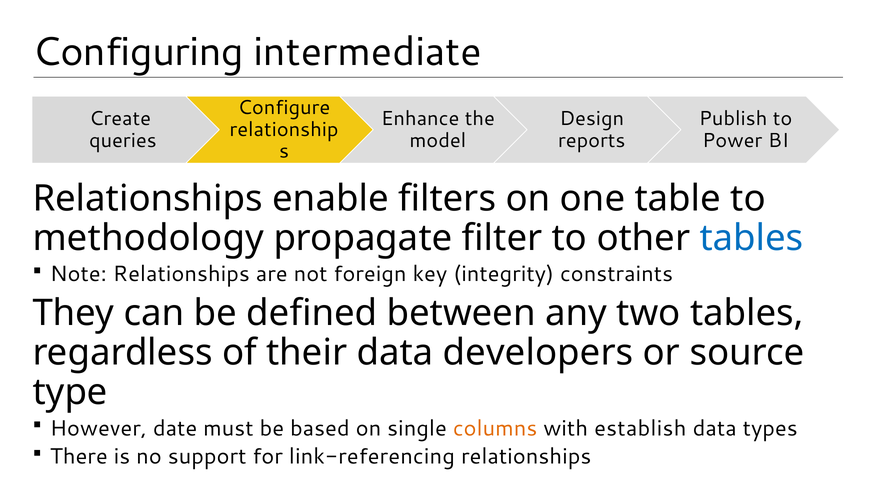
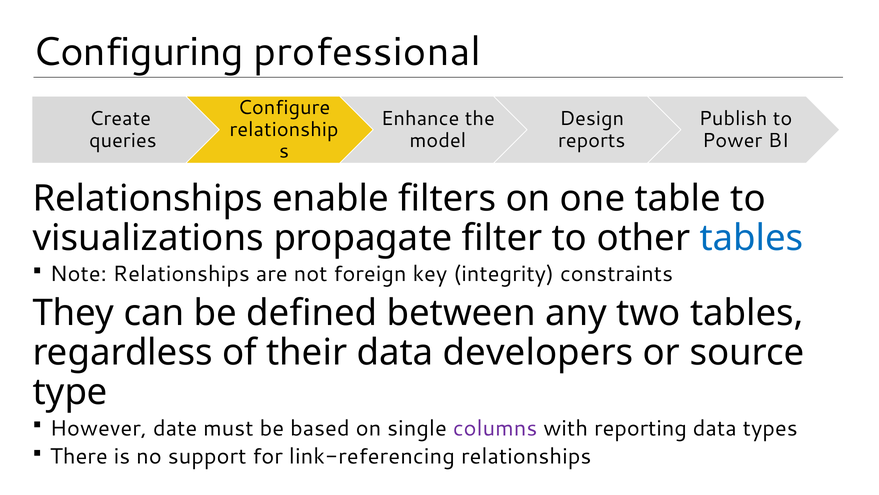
intermediate: intermediate -> professional
methodology: methodology -> visualizations
columns colour: orange -> purple
establish: establish -> reporting
